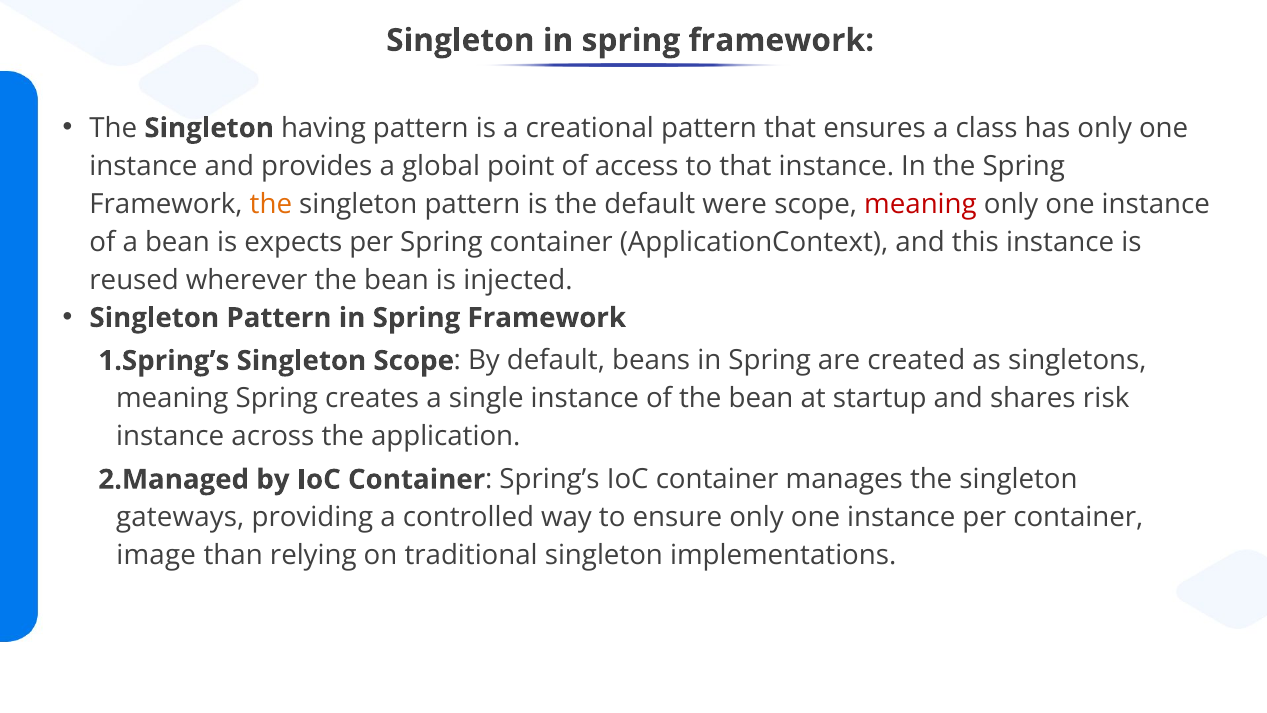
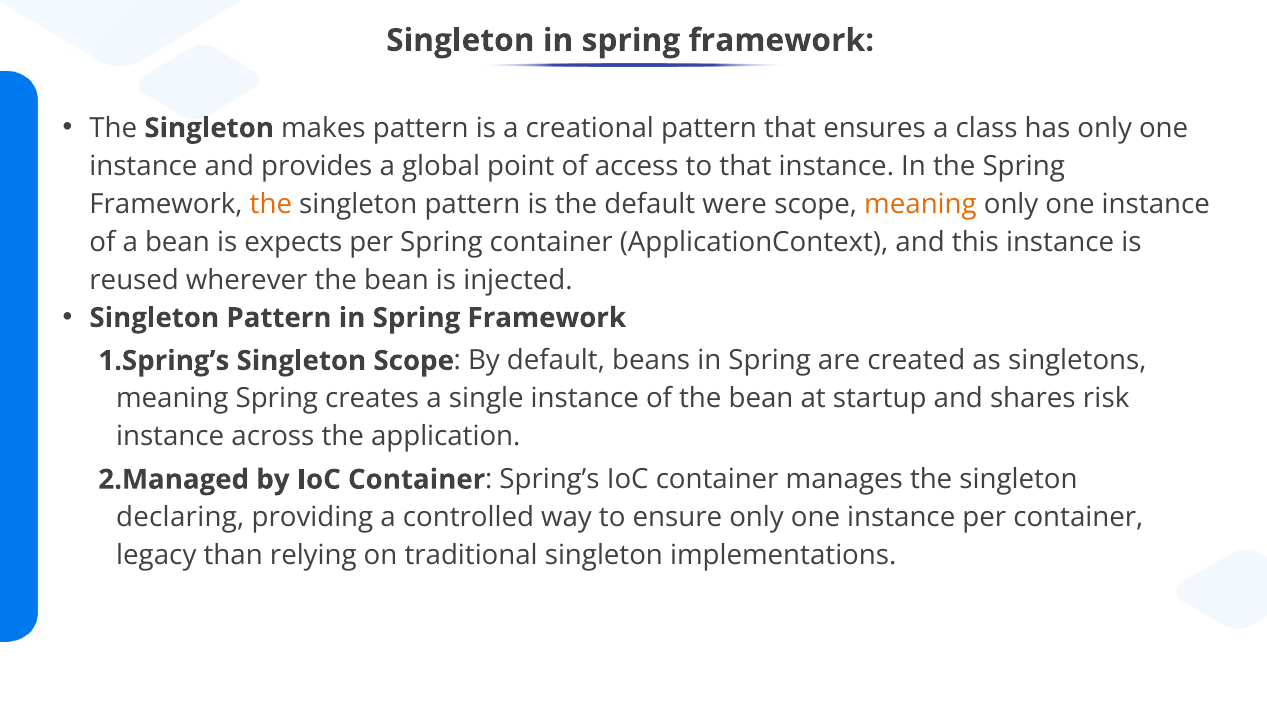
having: having -> makes
meaning at (920, 204) colour: red -> orange
gateways: gateways -> declaring
image: image -> legacy
